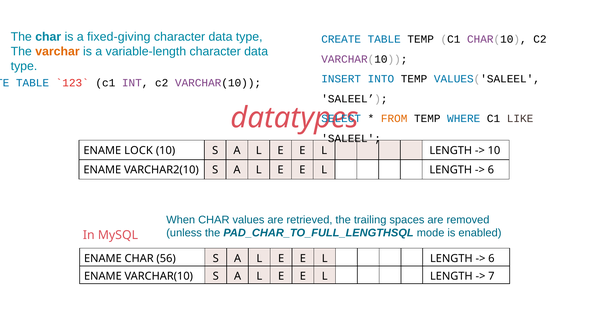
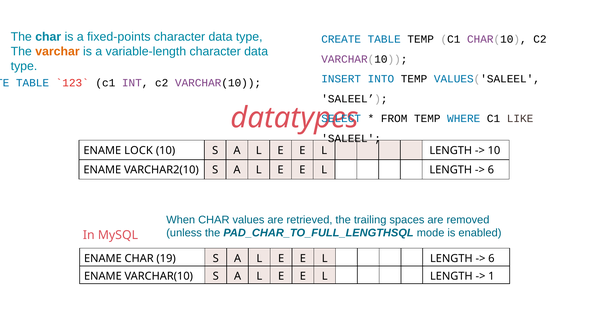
fixed-giving: fixed-giving -> fixed-points
FROM colour: orange -> black
56: 56 -> 19
7: 7 -> 1
